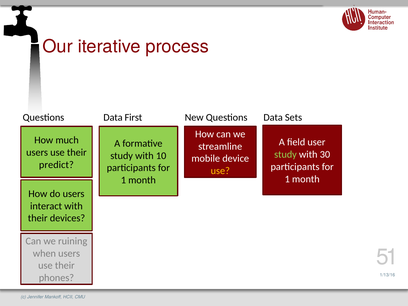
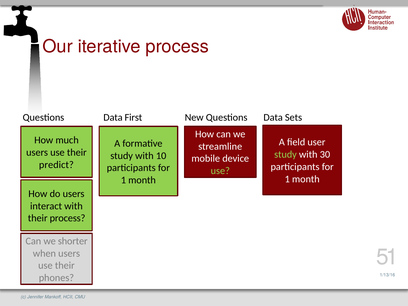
use at (220, 171) colour: yellow -> light green
their devices: devices -> process
ruining: ruining -> shorter
